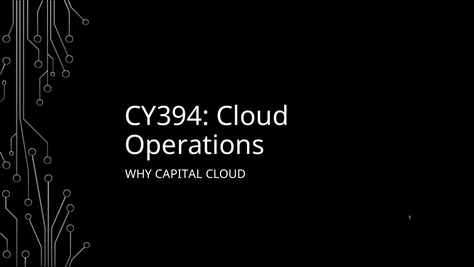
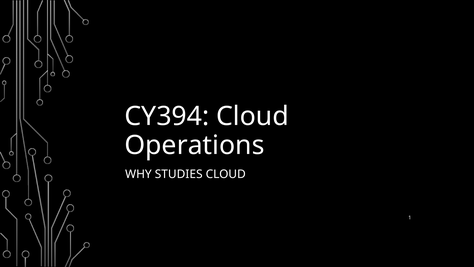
CAPITAL: CAPITAL -> STUDIES
